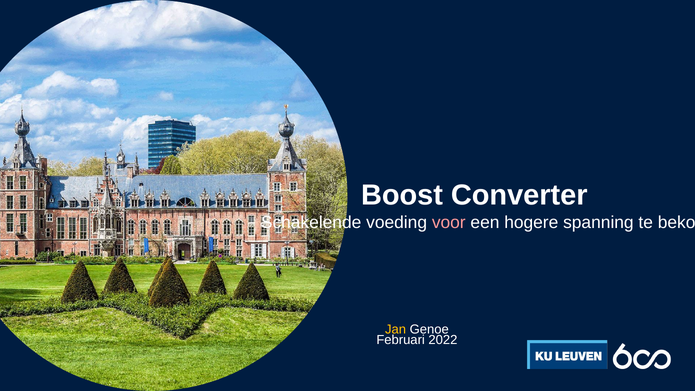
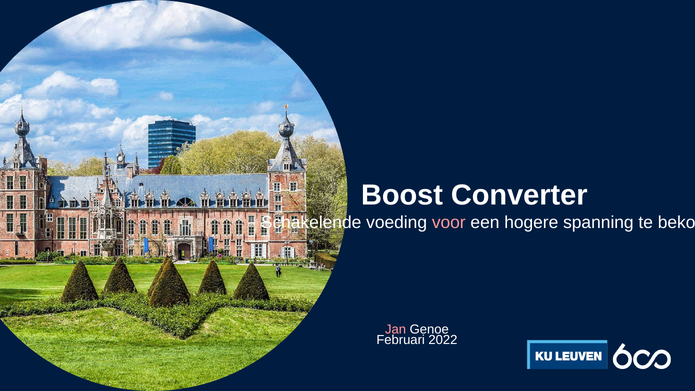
Jan colour: yellow -> pink
